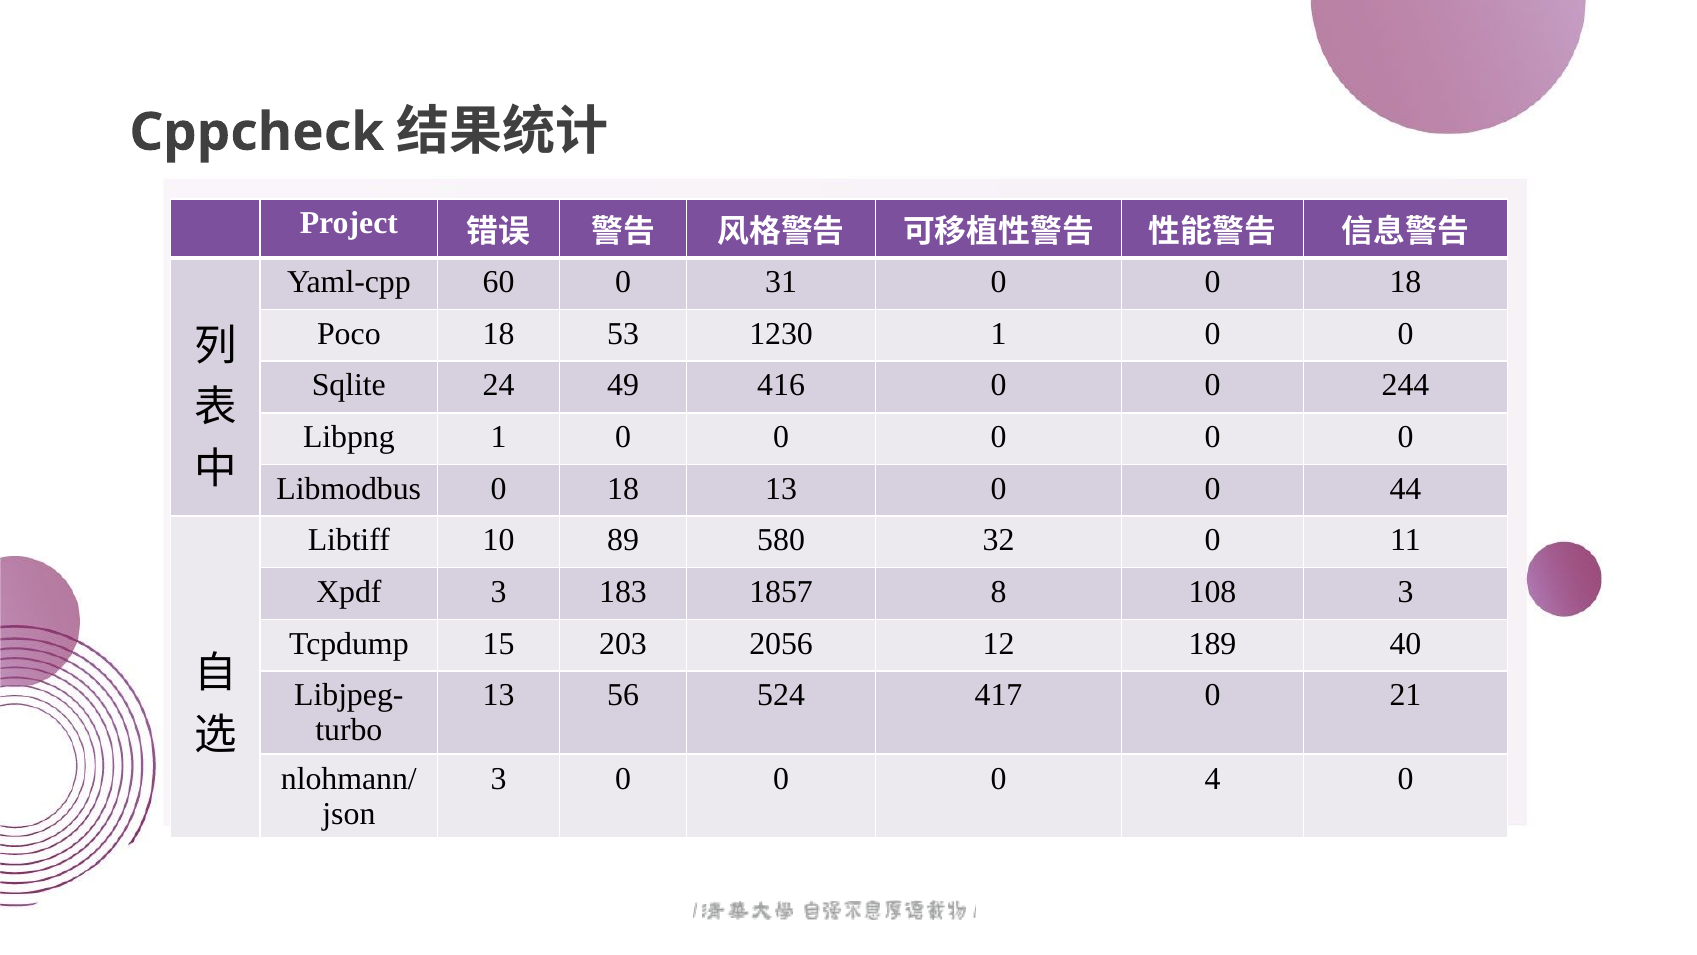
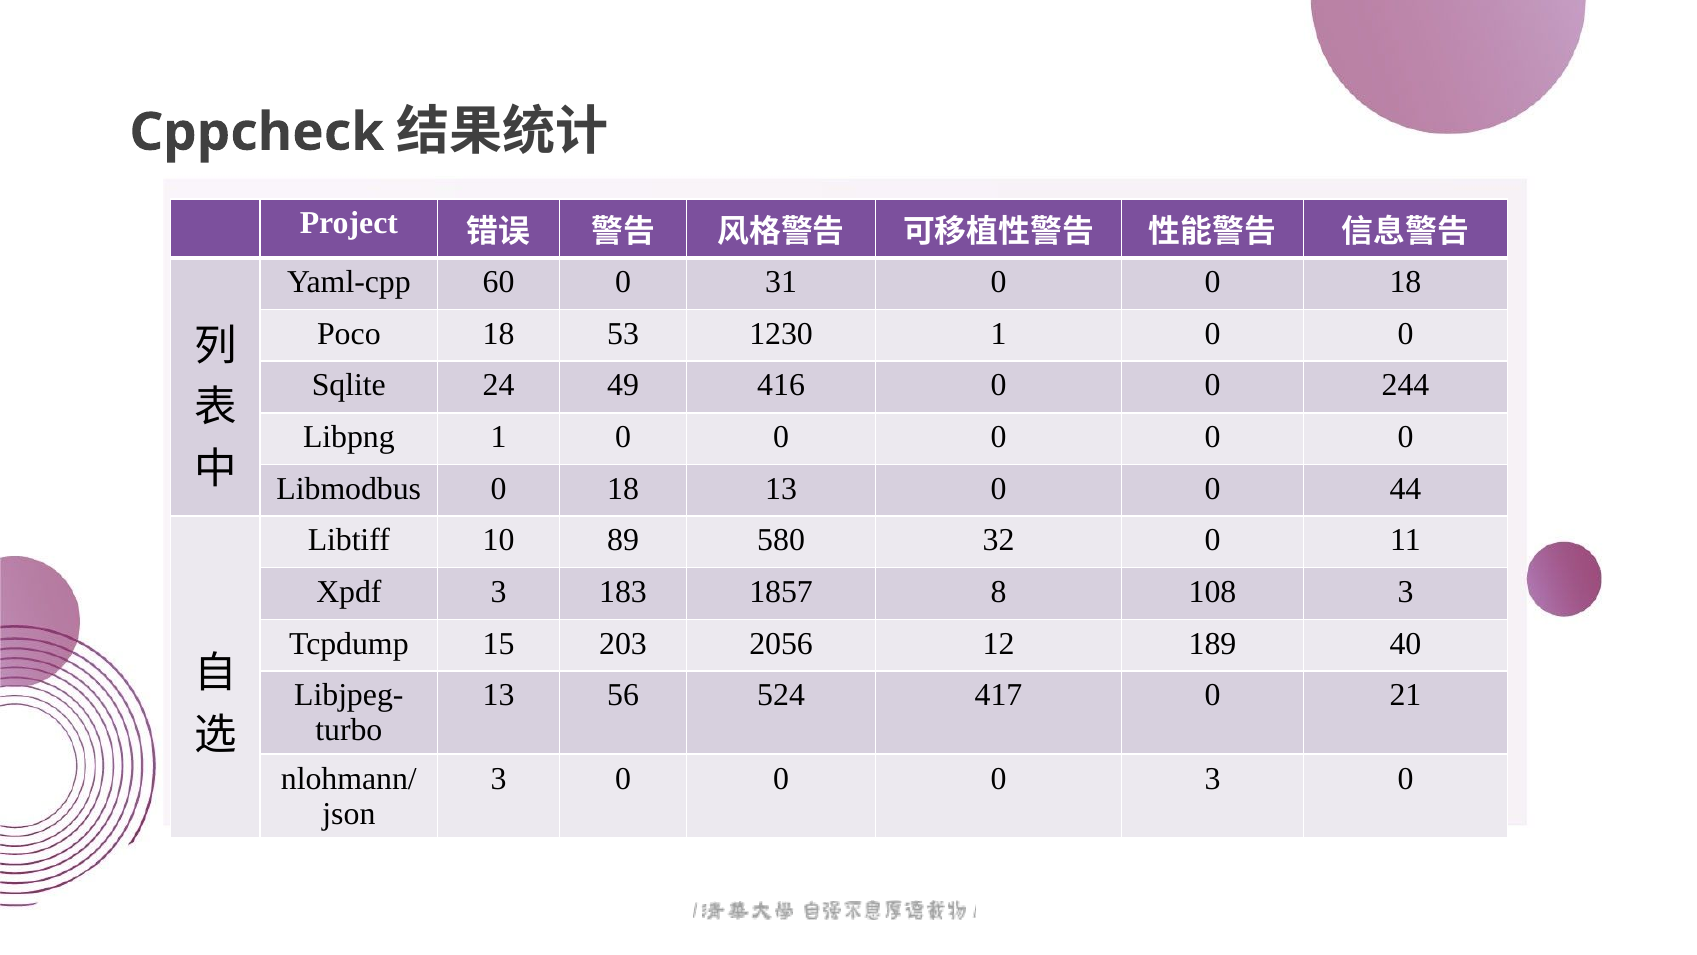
0 4: 4 -> 3
